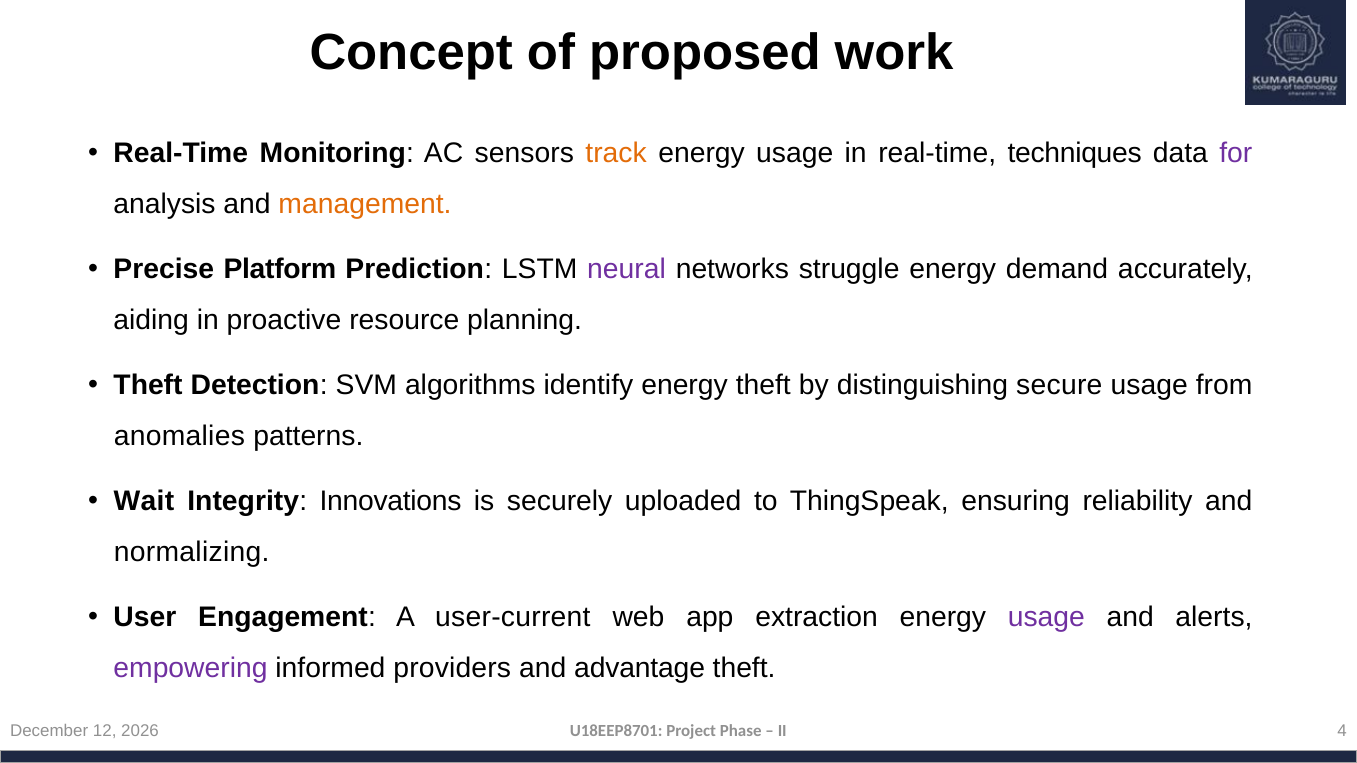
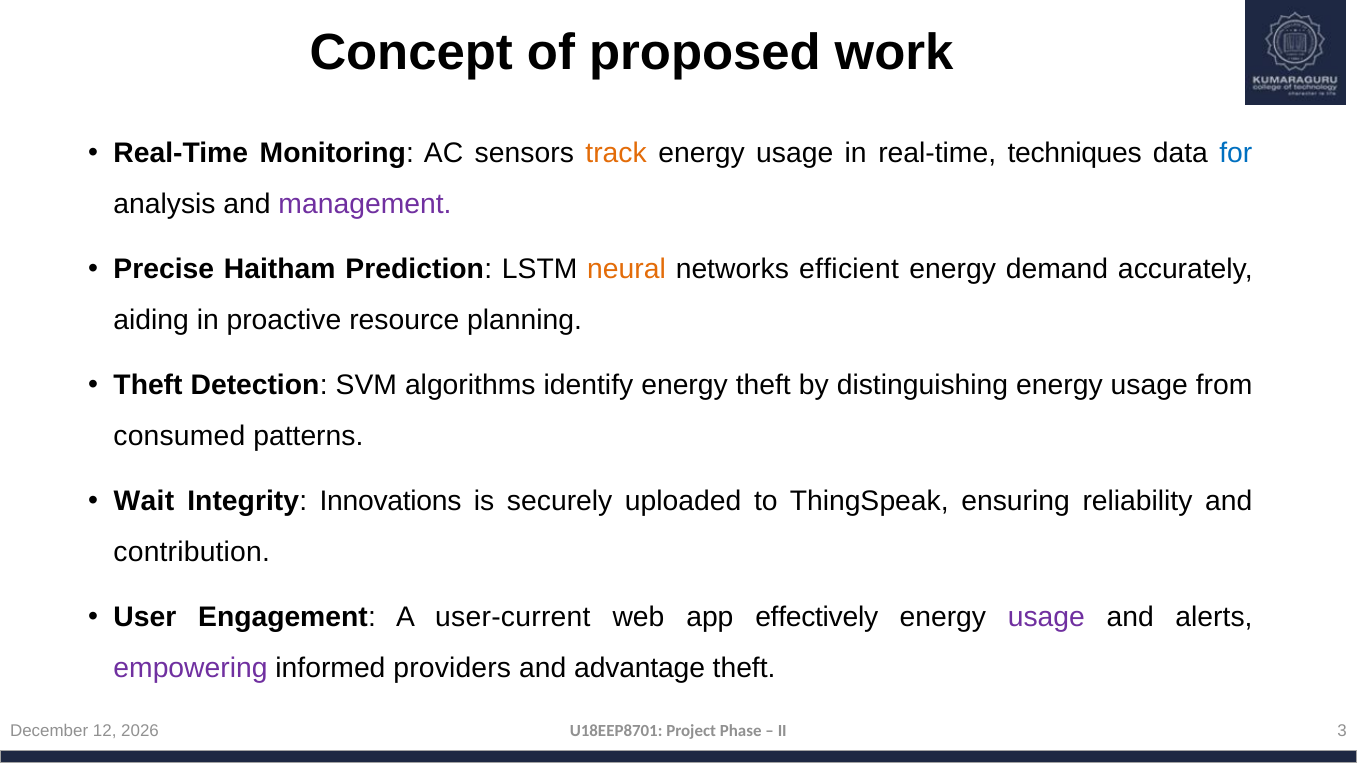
for colour: purple -> blue
management colour: orange -> purple
Platform: Platform -> Haitham
neural colour: purple -> orange
struggle: struggle -> efficient
distinguishing secure: secure -> energy
anomalies: anomalies -> consumed
normalizing: normalizing -> contribution
extraction: extraction -> effectively
4: 4 -> 3
